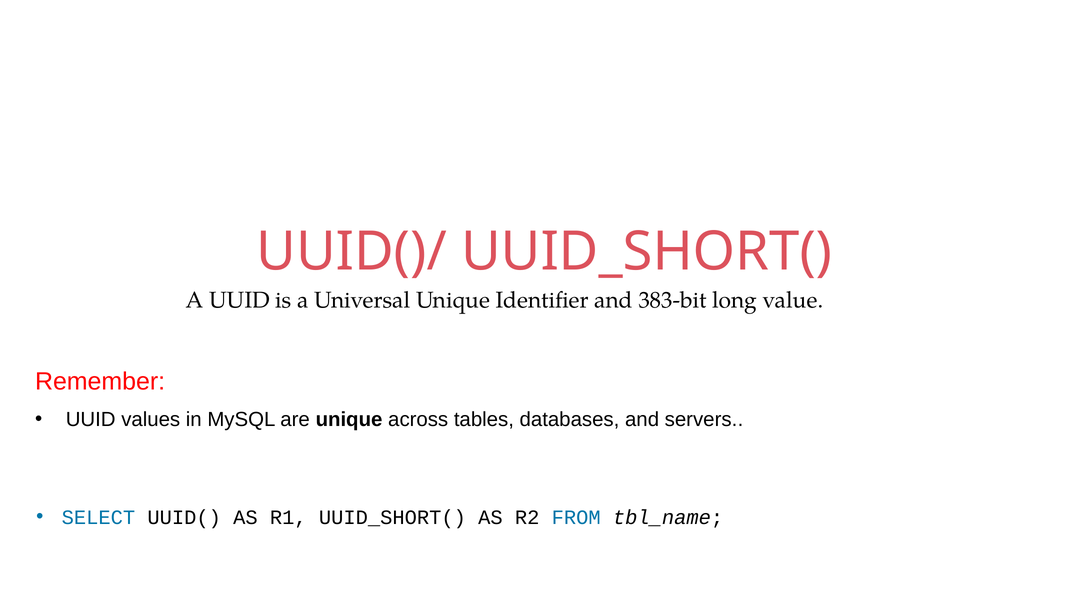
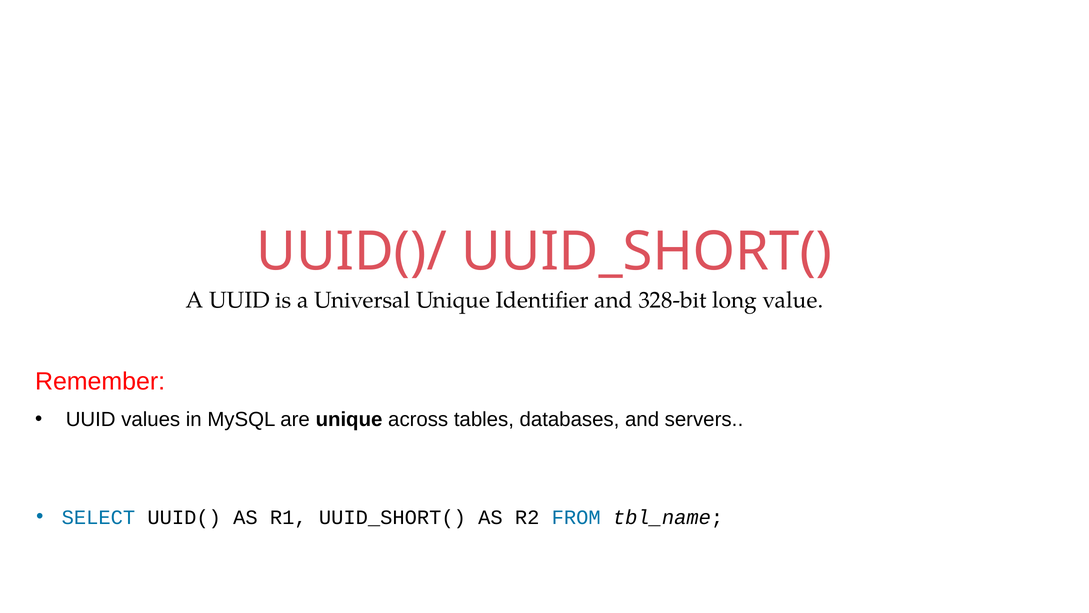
383-bit: 383-bit -> 328-bit
